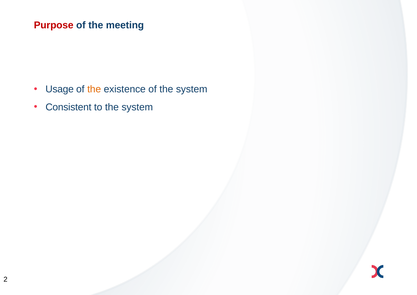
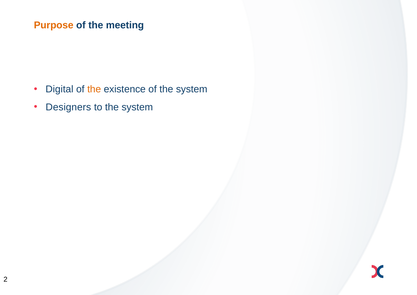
Purpose colour: red -> orange
Usage: Usage -> Digital
Consistent: Consistent -> Designers
